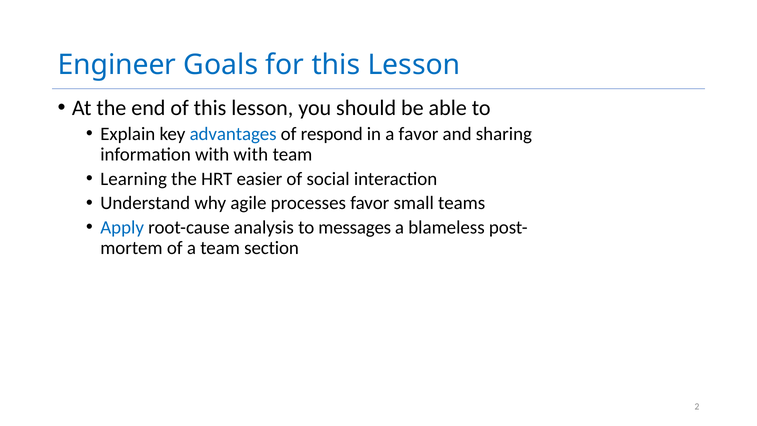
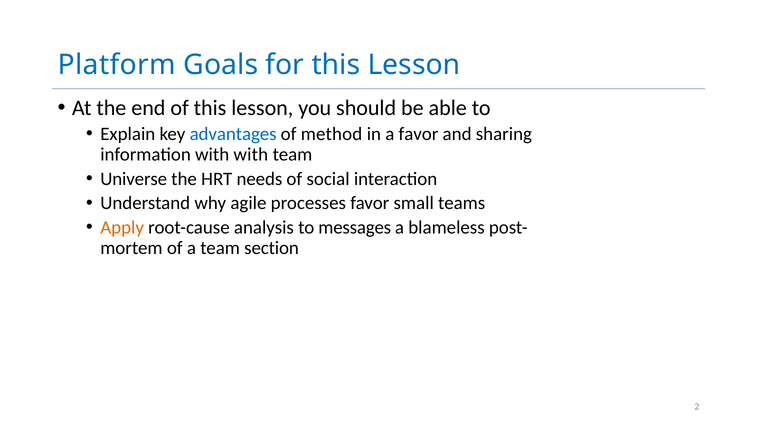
Engineer: Engineer -> Platform
respond: respond -> method
Learning: Learning -> Universe
easier: easier -> needs
Apply colour: blue -> orange
